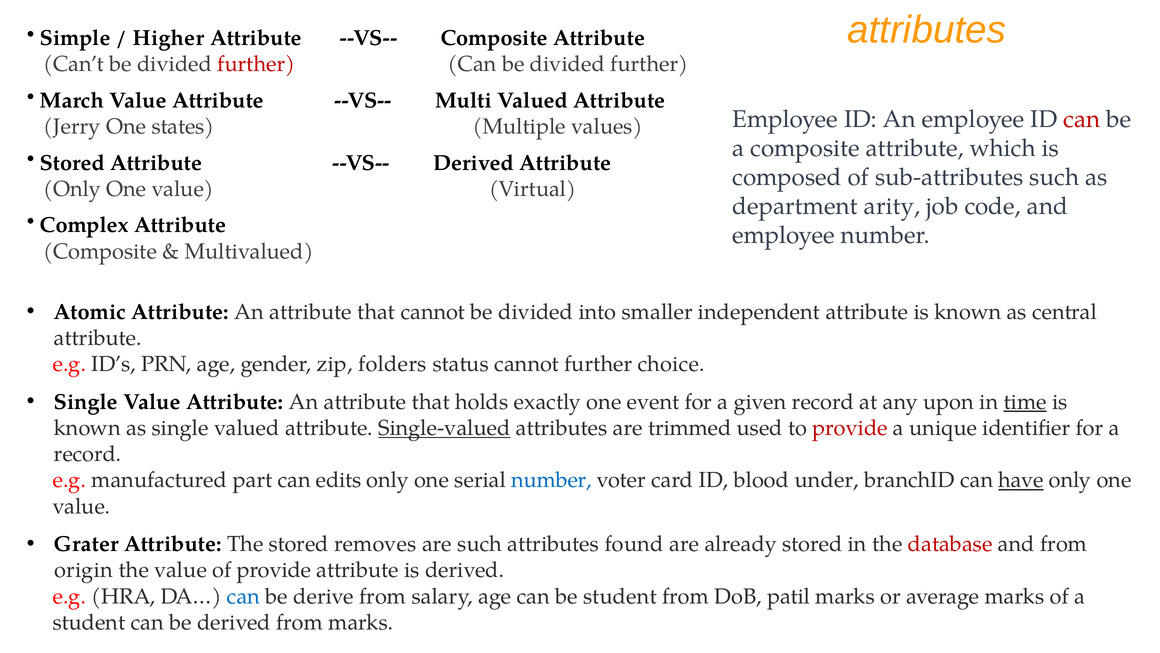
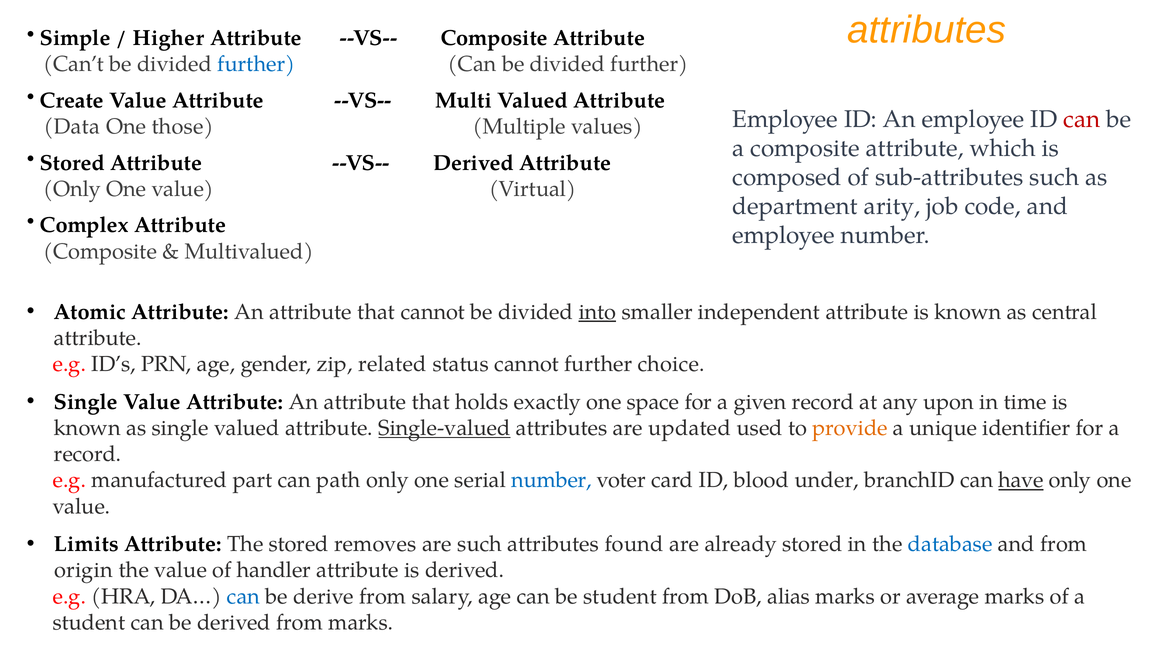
further at (256, 64) colour: red -> blue
March: March -> Create
Jerry: Jerry -> Data
states: states -> those
into underline: none -> present
folders: folders -> related
event: event -> space
time underline: present -> none
trimmed: trimmed -> updated
provide at (850, 428) colour: red -> orange
edits: edits -> path
Grater: Grater -> Limits
database colour: red -> blue
of provide: provide -> handler
patil: patil -> alias
